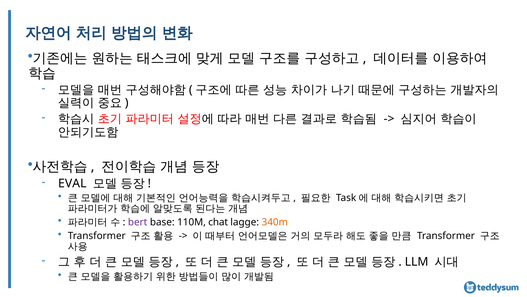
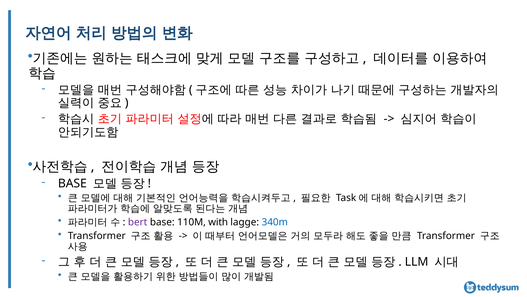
EVAL at (72, 183): EVAL -> BASE
chat: chat -> with
340m colour: orange -> blue
